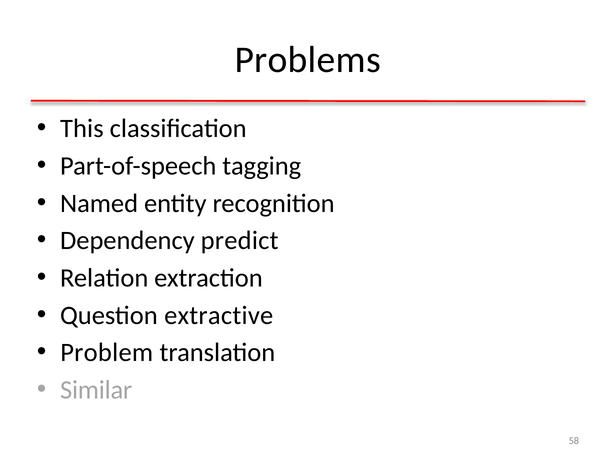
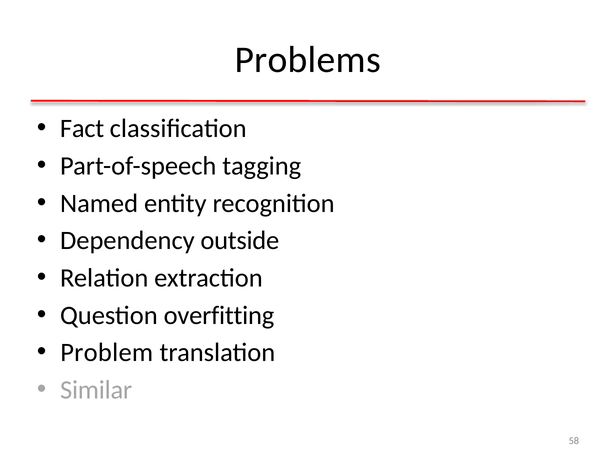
This: This -> Fact
predict: predict -> outside
extractive: extractive -> overfitting
